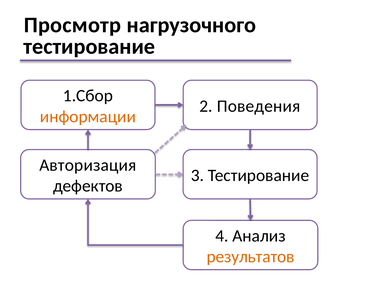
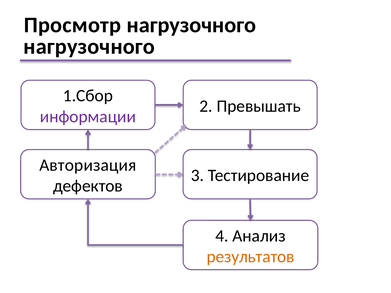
тестирование at (89, 47): тестирование -> нагрузочного
Поведения: Поведения -> Превышать
информации colour: orange -> purple
